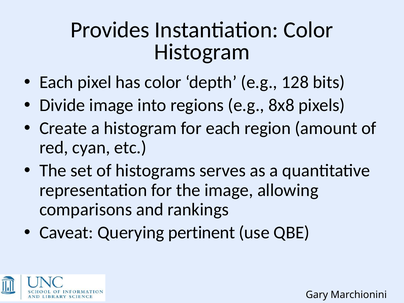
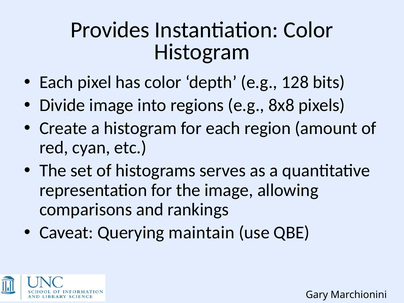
pertinent: pertinent -> maintain
